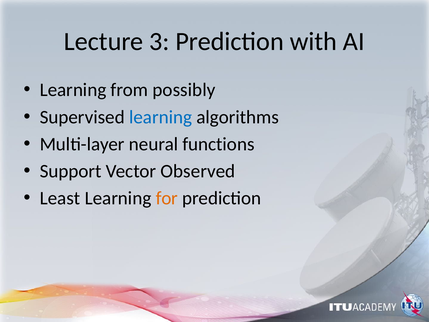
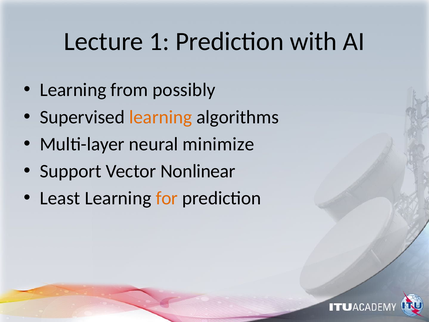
3: 3 -> 1
learning at (161, 117) colour: blue -> orange
functions: functions -> minimize
Observed: Observed -> Nonlinear
